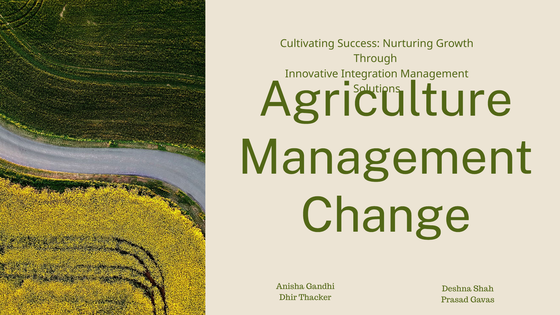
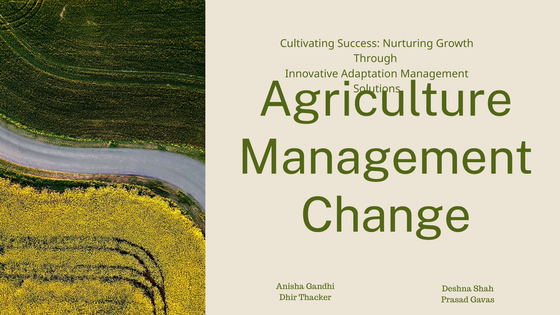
Integration: Integration -> Adaptation
